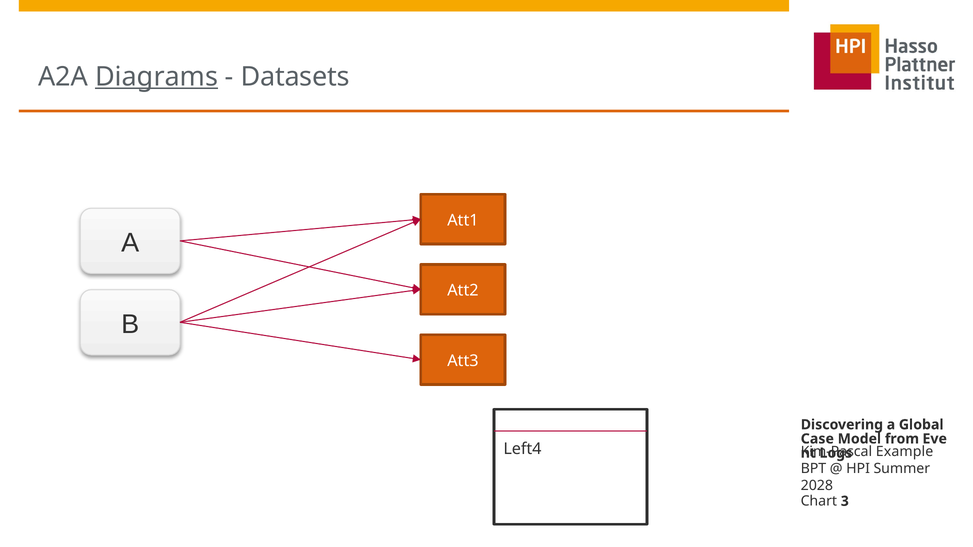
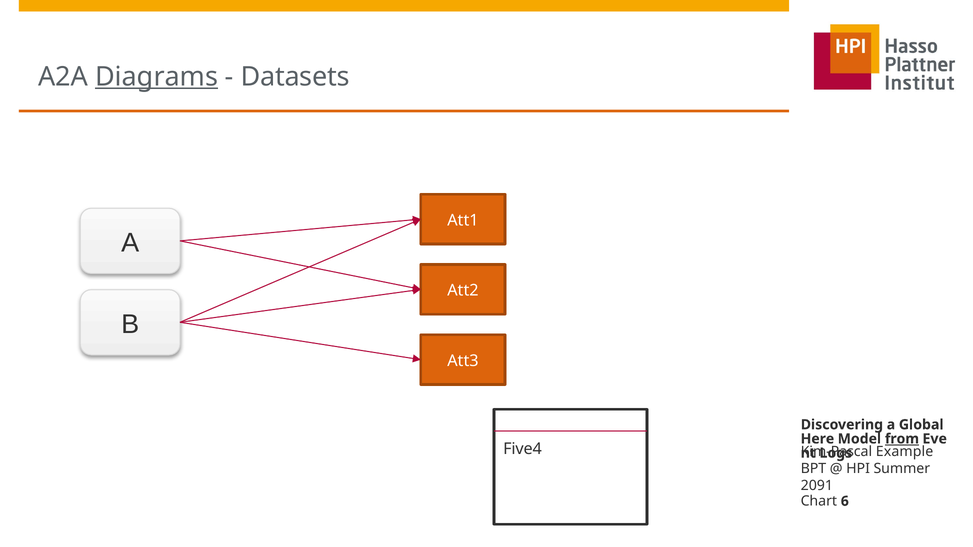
Case: Case -> Here
from underline: none -> present
Left4: Left4 -> Five4
2028: 2028 -> 2091
3: 3 -> 6
